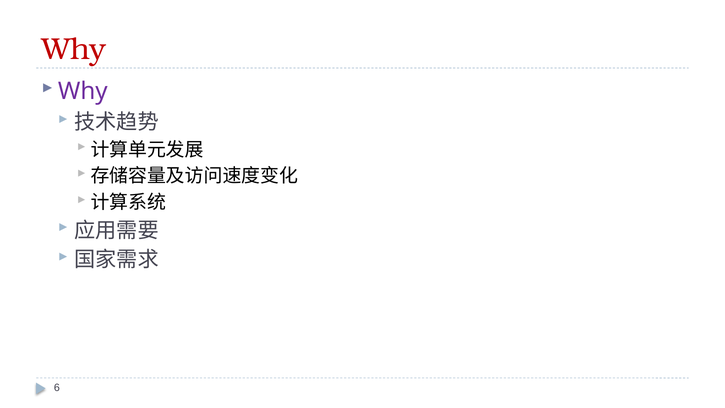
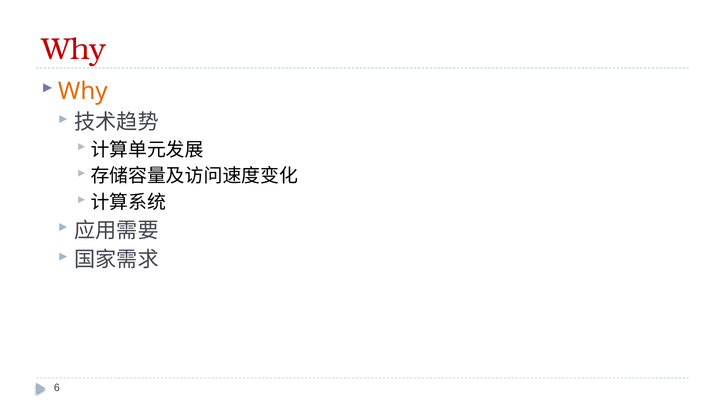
Why at (83, 91) colour: purple -> orange
